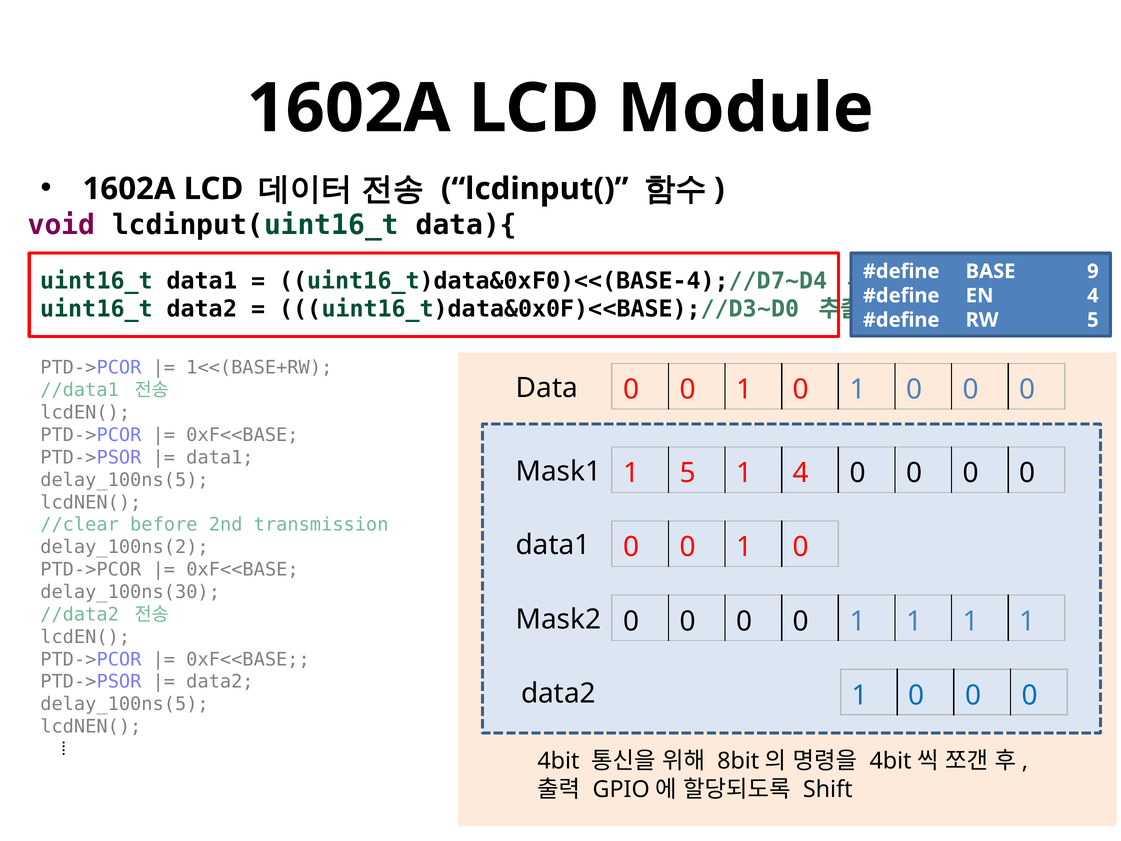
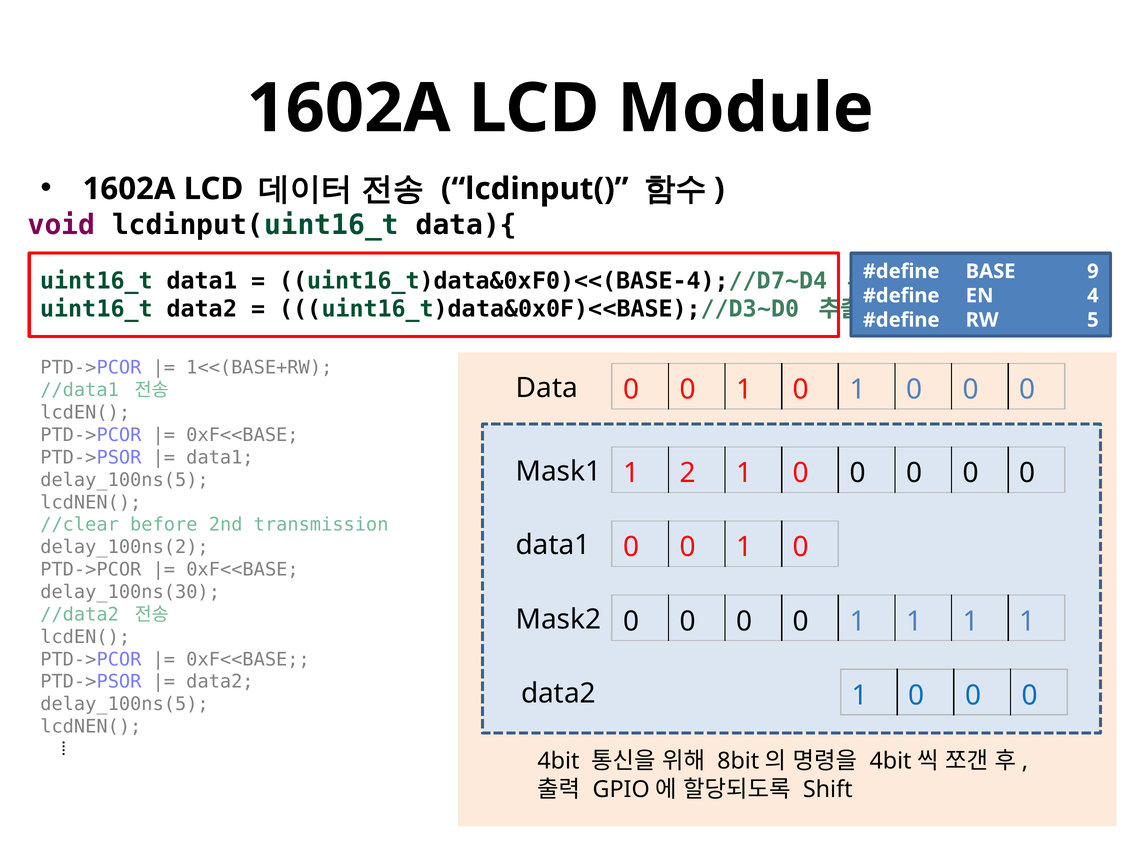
1 5: 5 -> 2
4 at (801, 473): 4 -> 0
